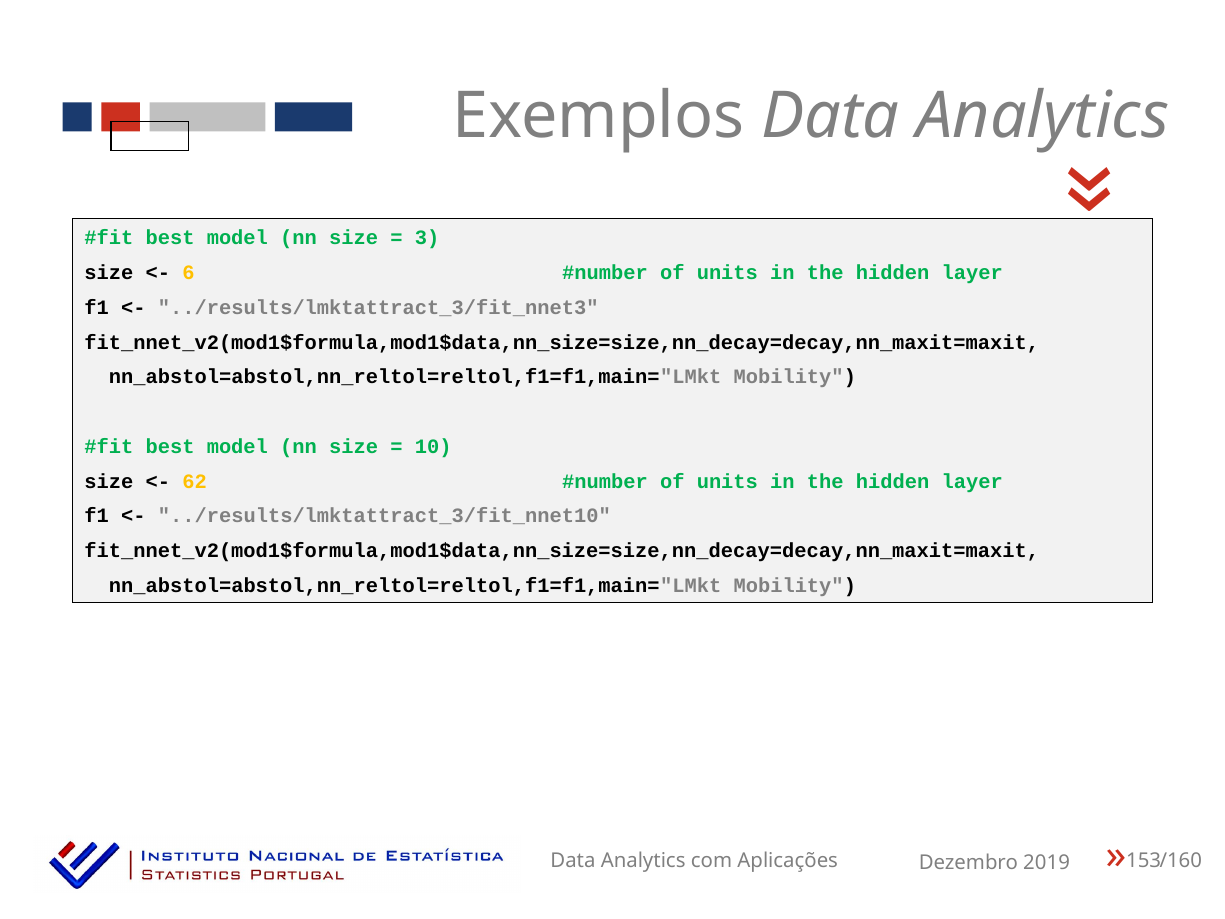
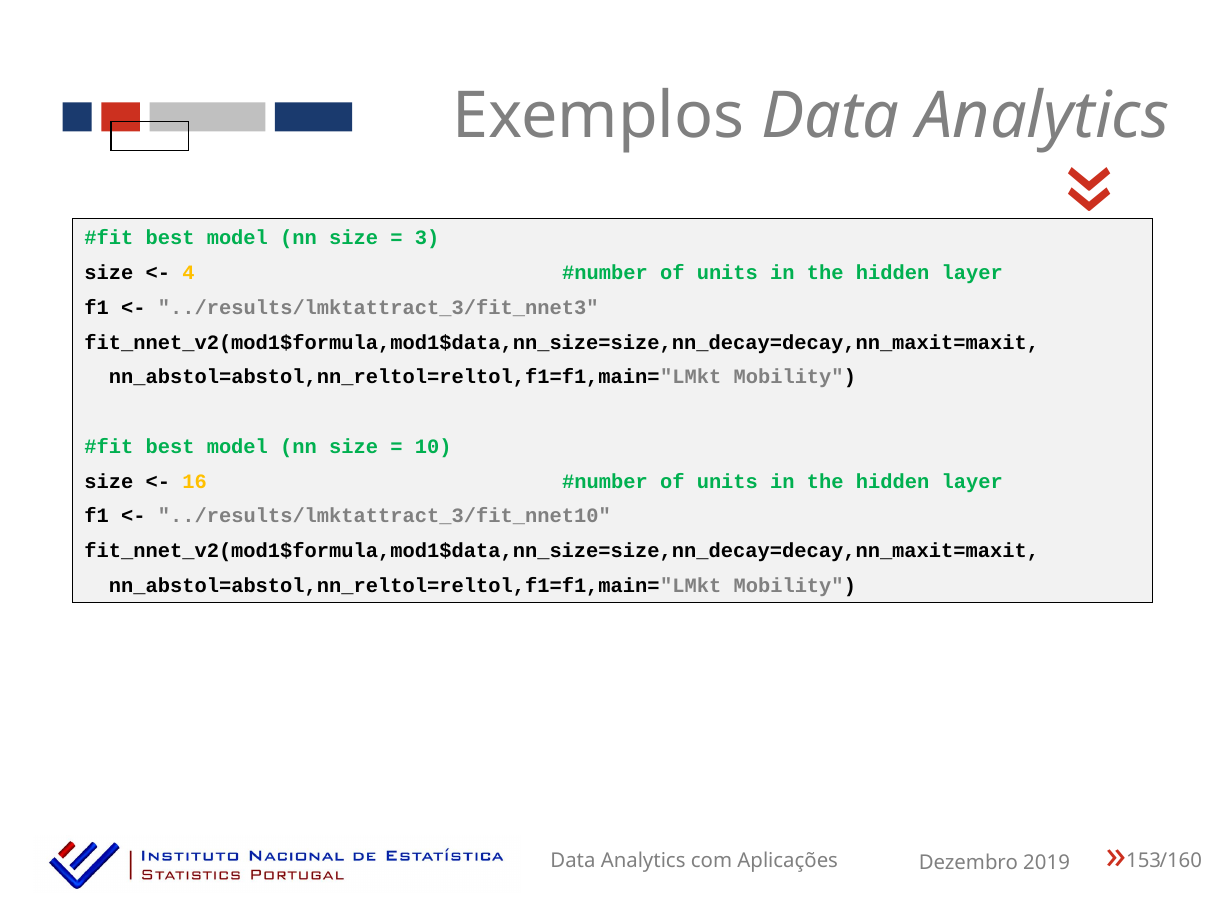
6: 6 -> 4
62: 62 -> 16
